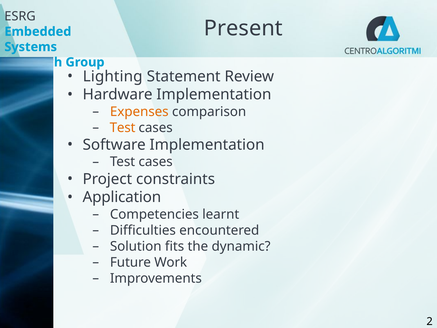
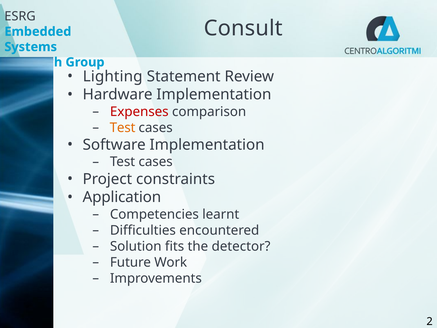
Present: Present -> Consult
Expenses colour: orange -> red
dynamic: dynamic -> detector
